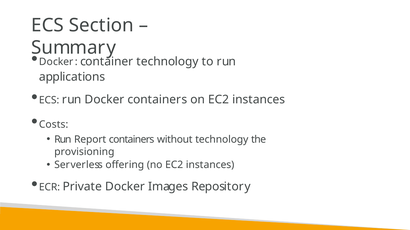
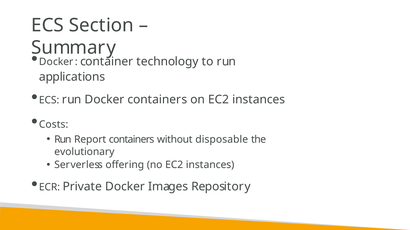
without technology: technology -> disposable
provisioning: provisioning -> evolutionary
